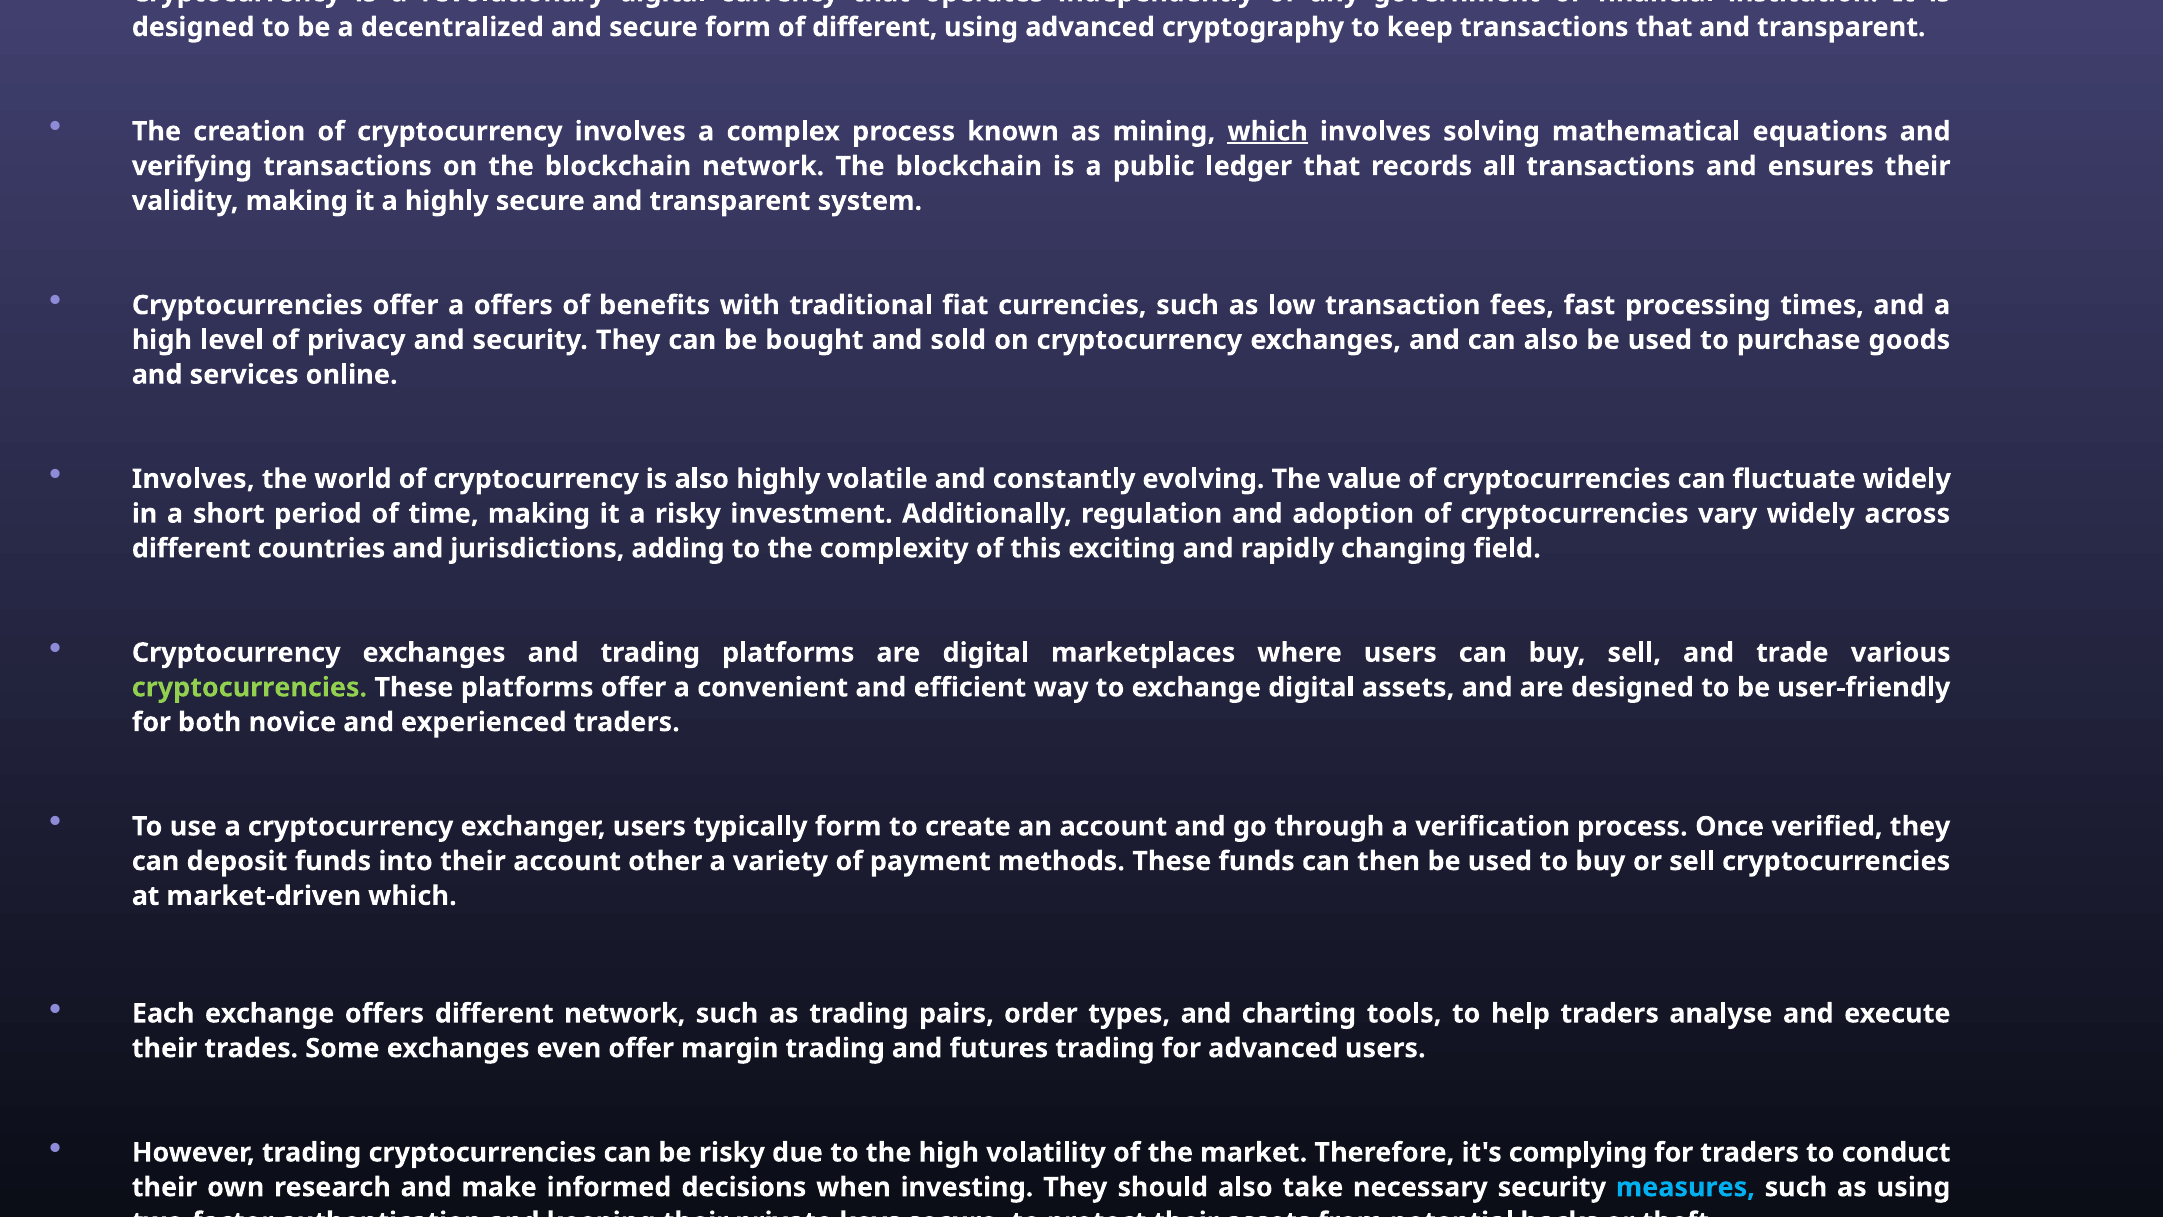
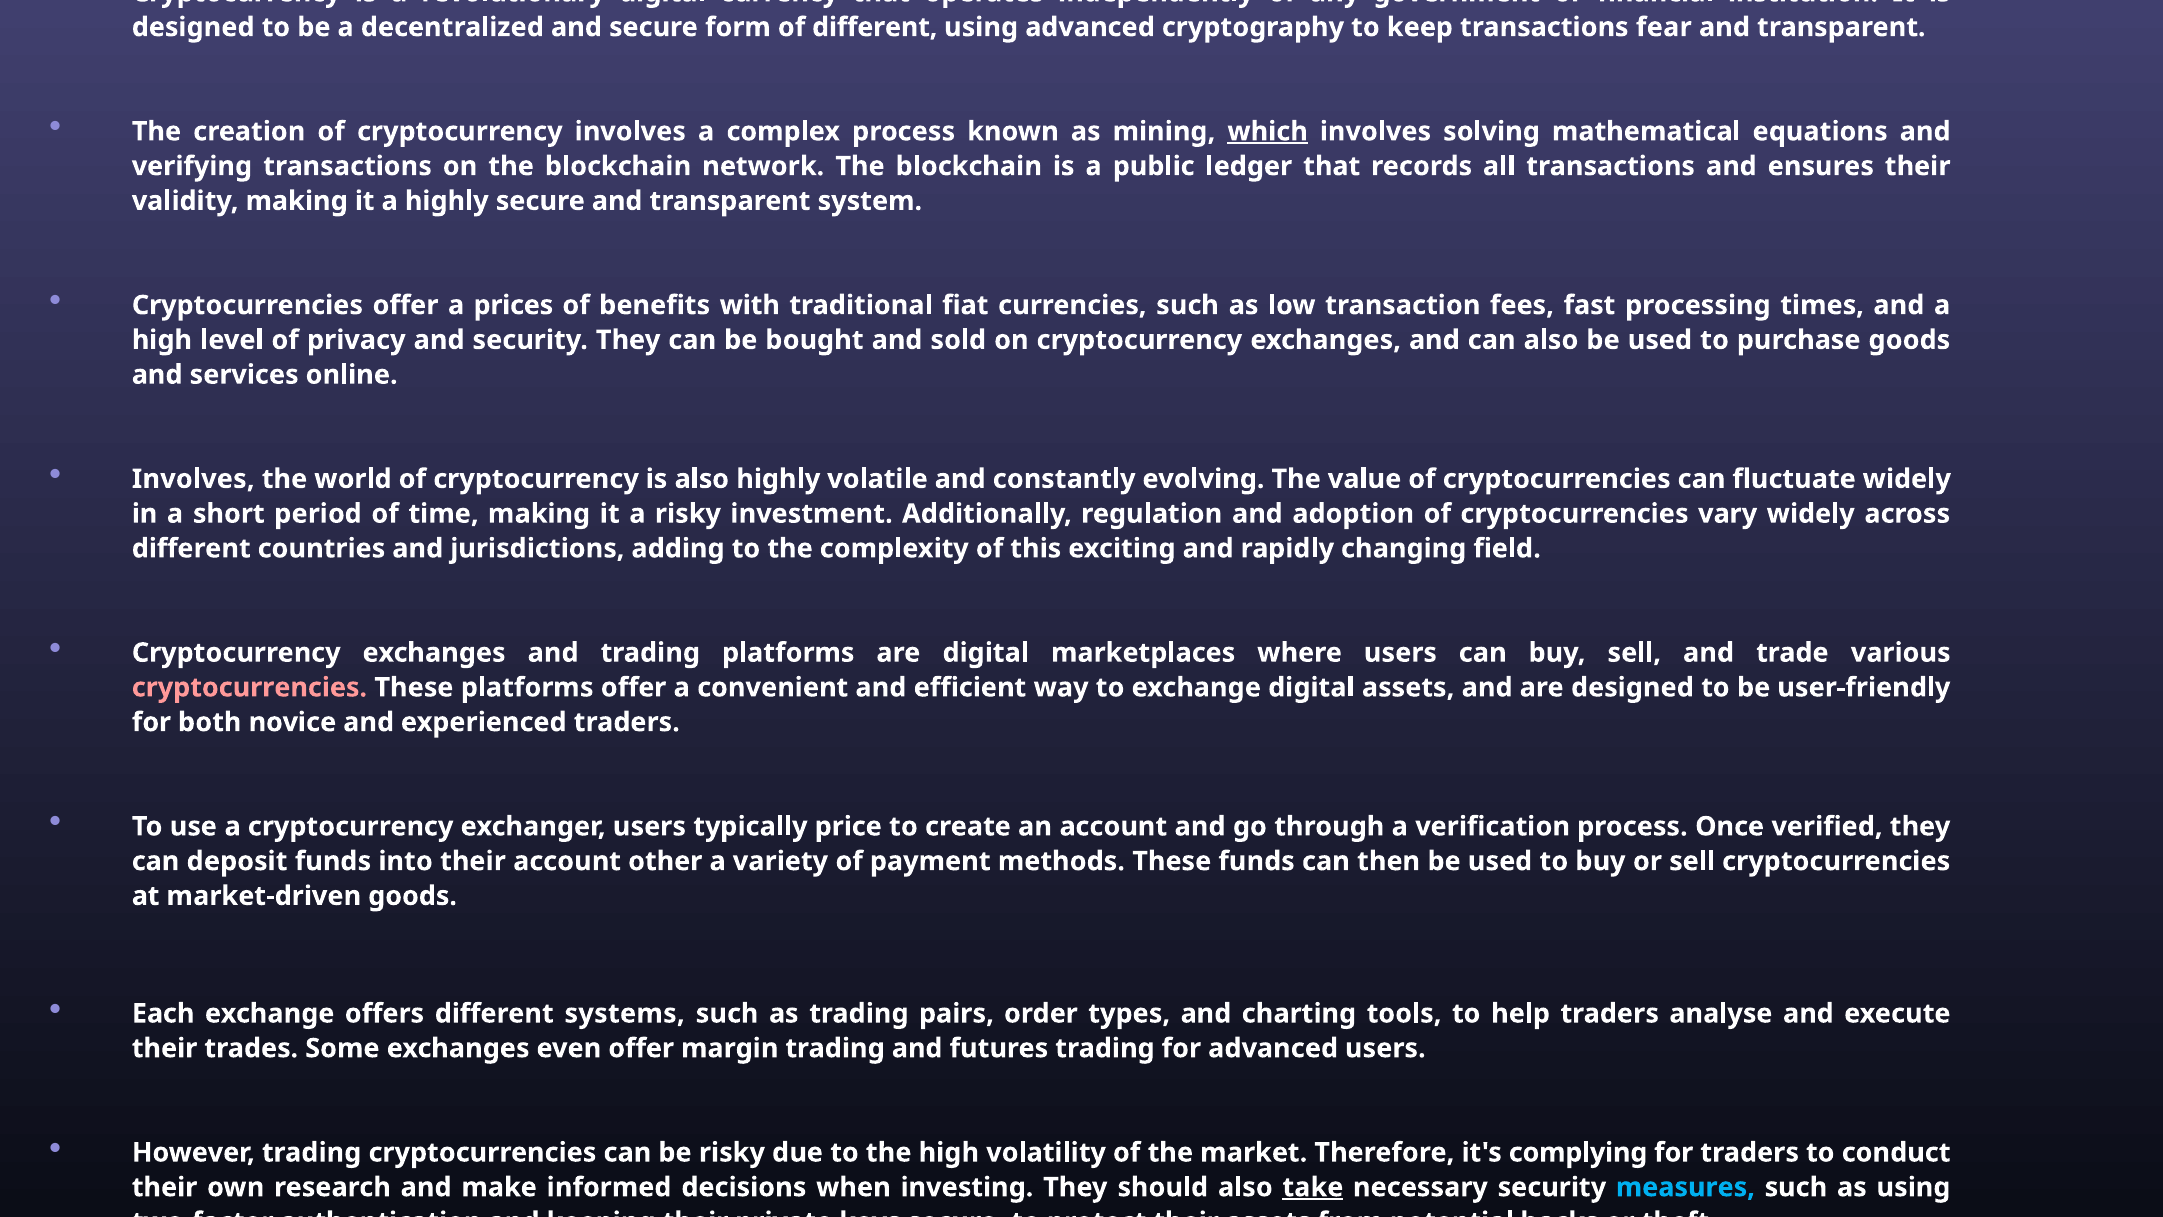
transactions that: that -> fear
a offers: offers -> prices
cryptocurrencies at (249, 687) colour: light green -> pink
typically form: form -> price
market-driven which: which -> goods
different network: network -> systems
take underline: none -> present
